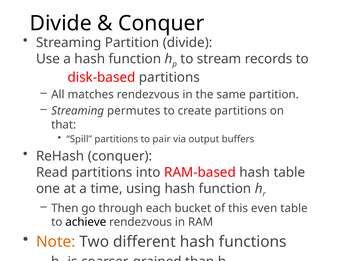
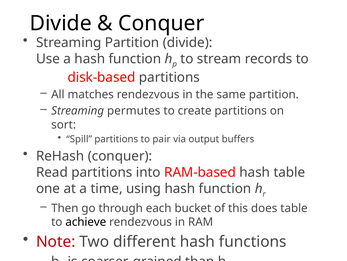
that: that -> sort
even: even -> does
Note colour: orange -> red
